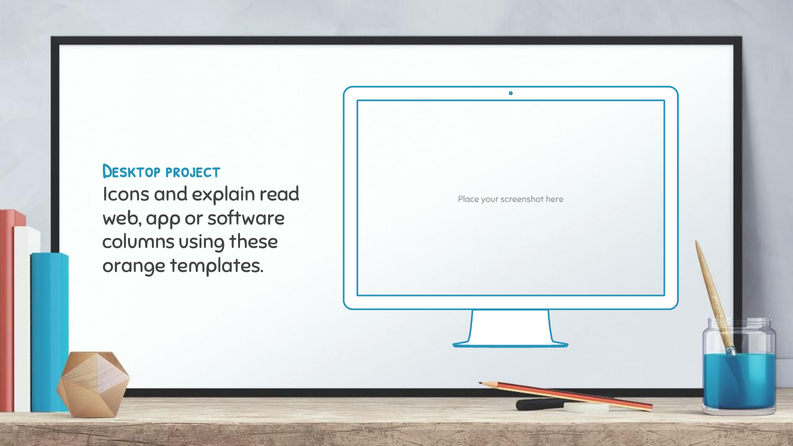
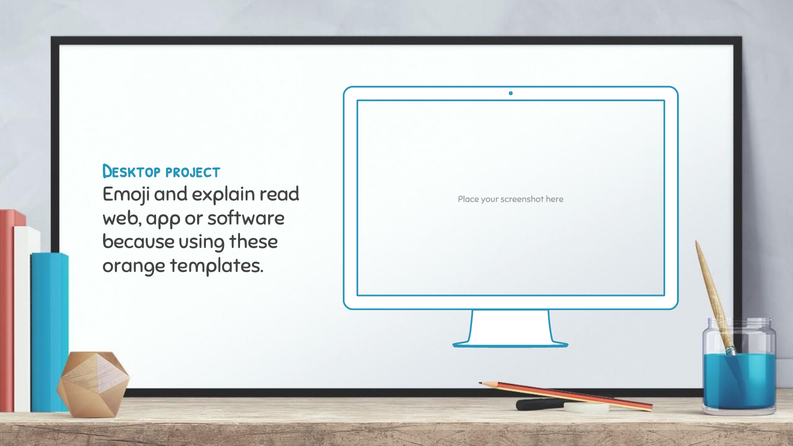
Icons: Icons -> Emoji
columns: columns -> because
